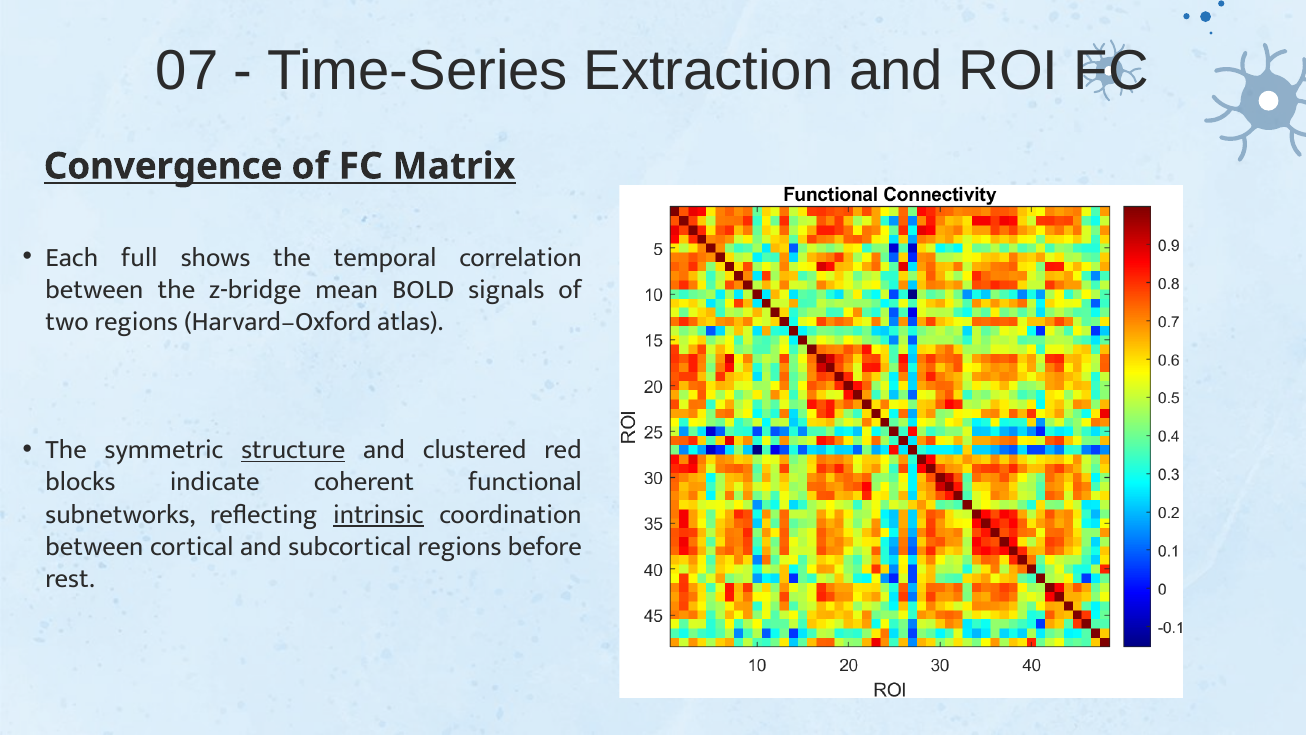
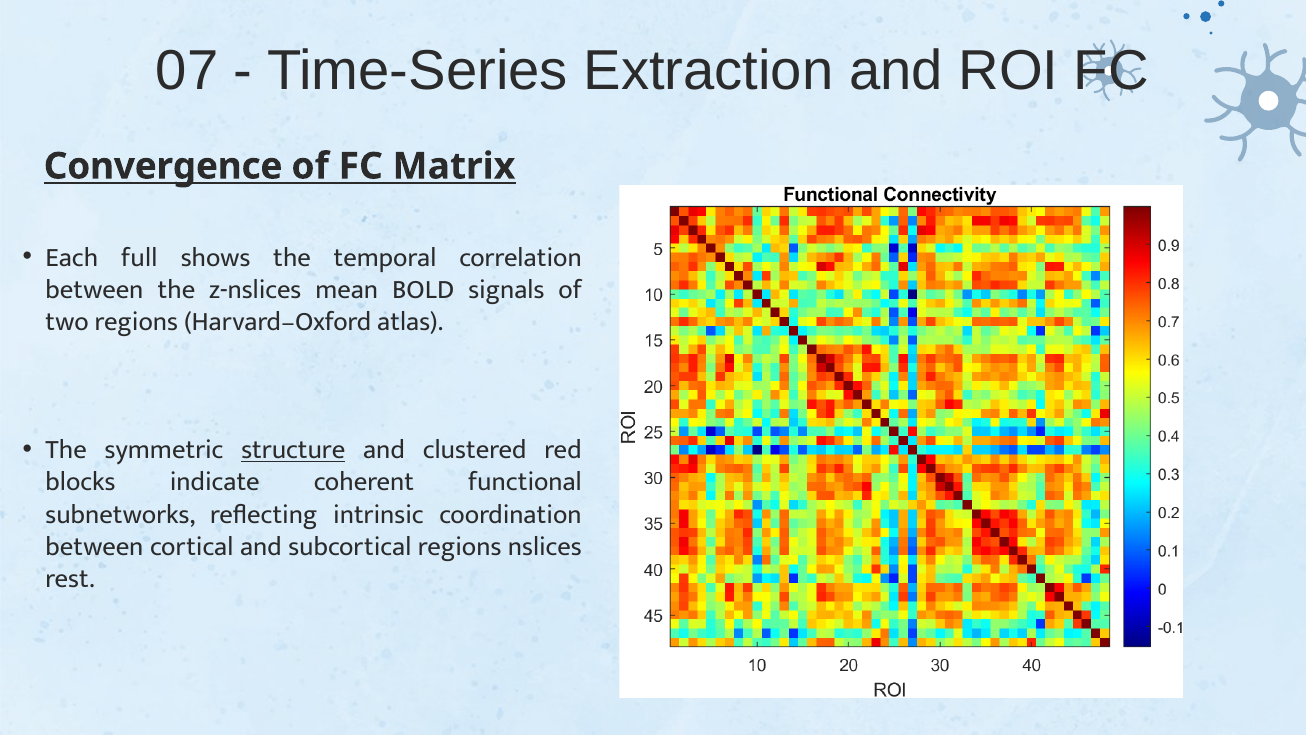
z-bridge: z-bridge -> z-nslices
intrinsic underline: present -> none
before: before -> nslices
